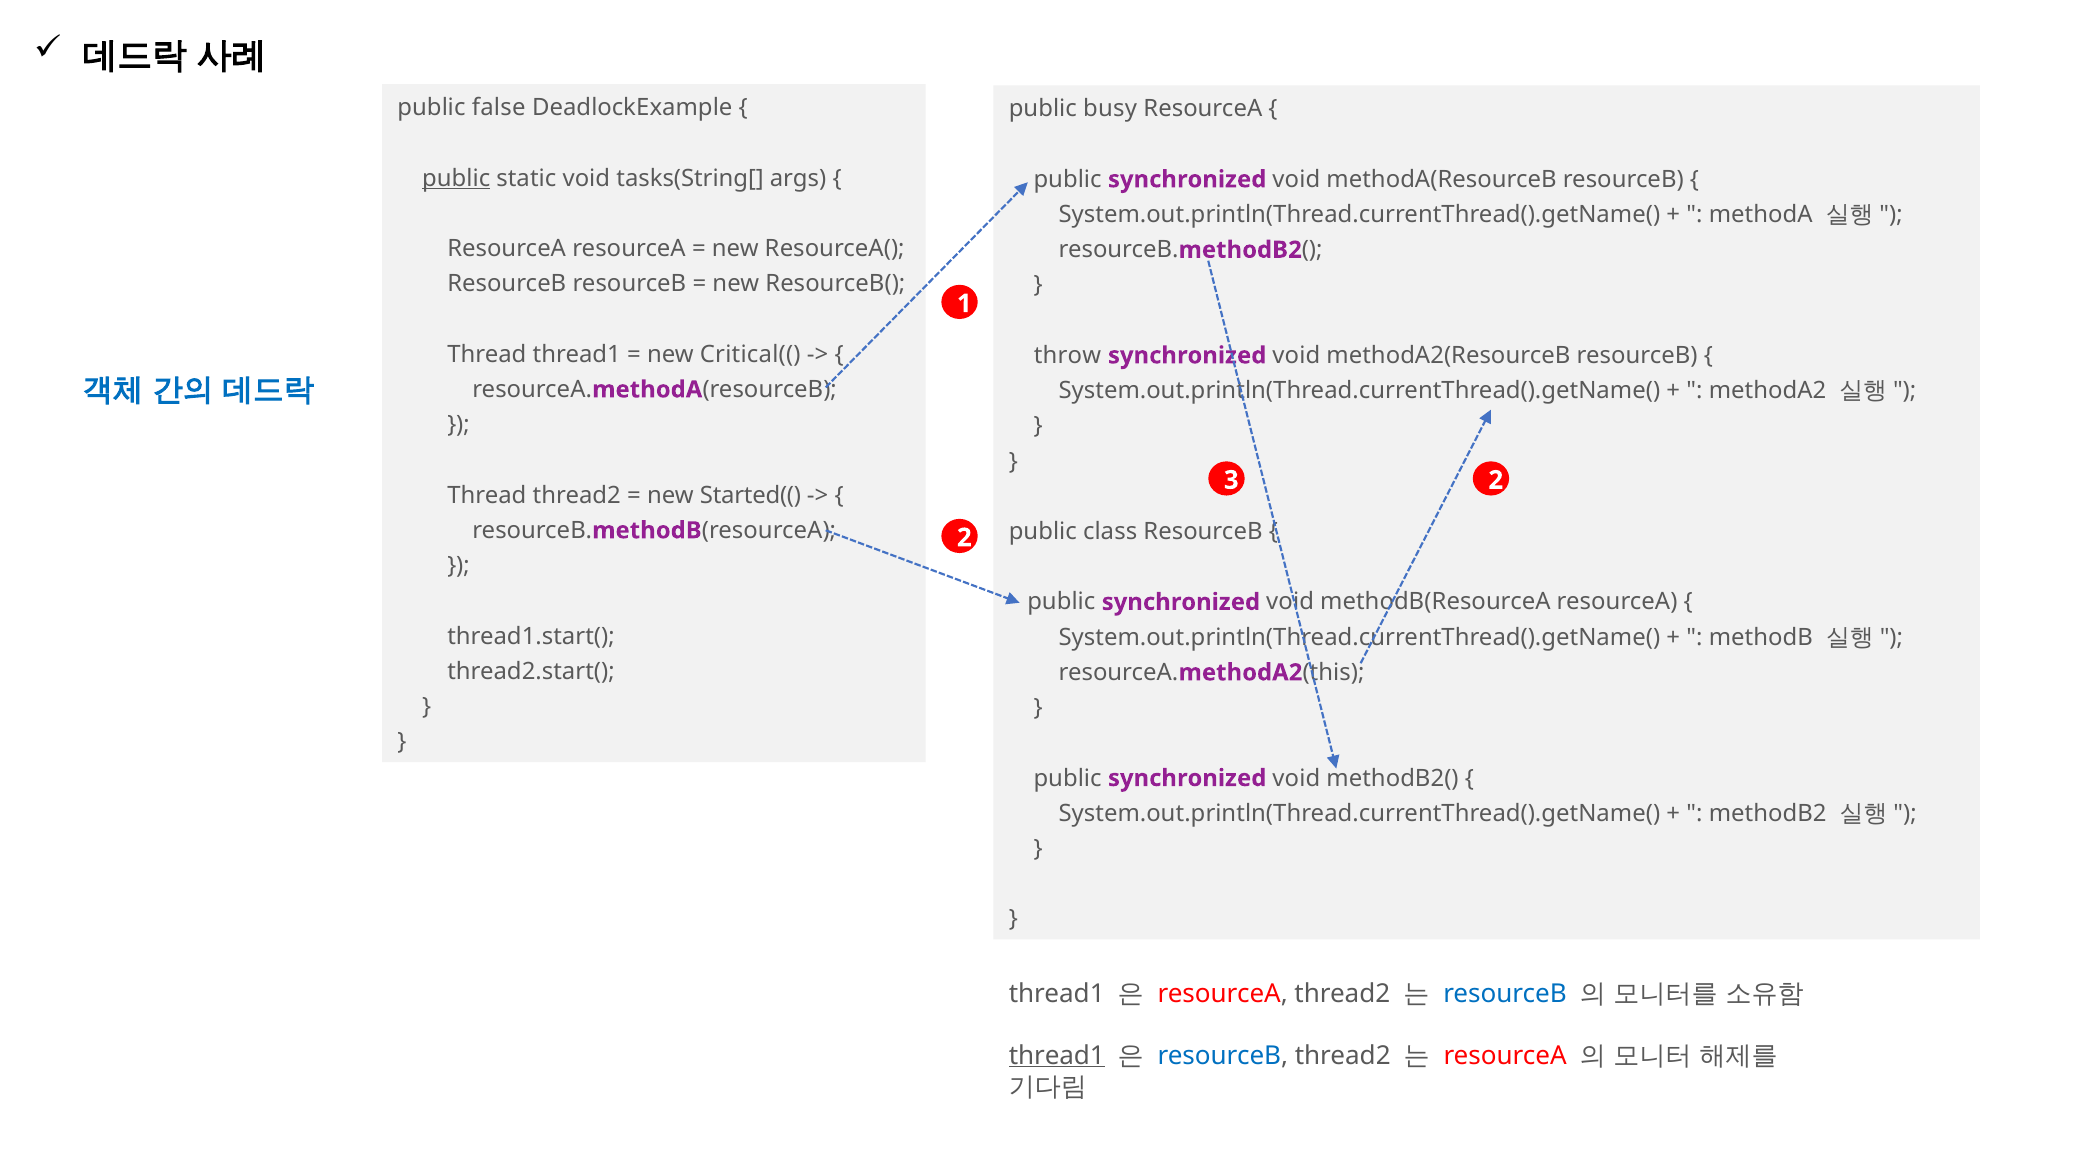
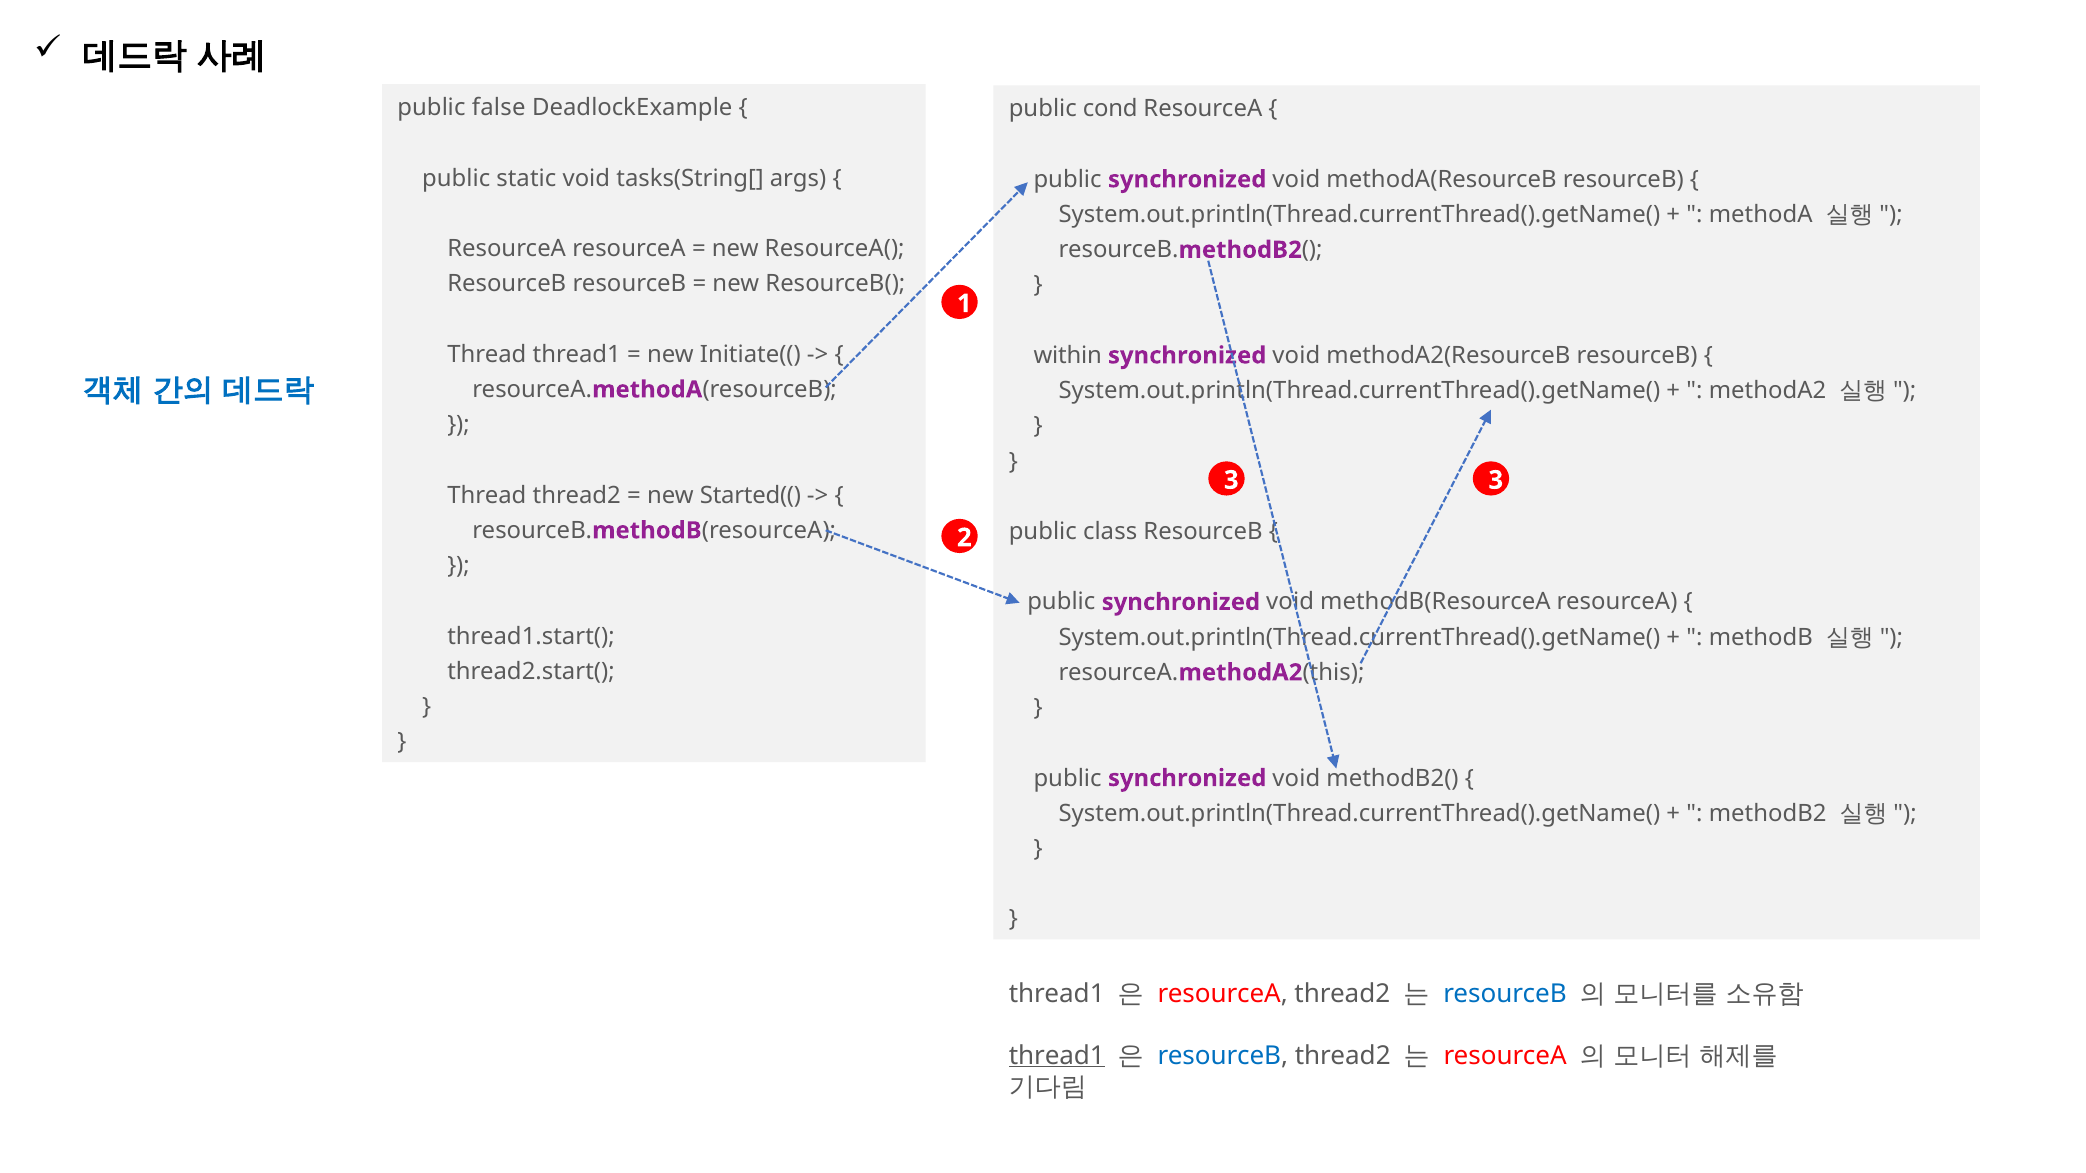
busy: busy -> cond
public at (456, 178) underline: present -> none
Critical((: Critical(( -> Initiate((
throw: throw -> within
3 2: 2 -> 3
